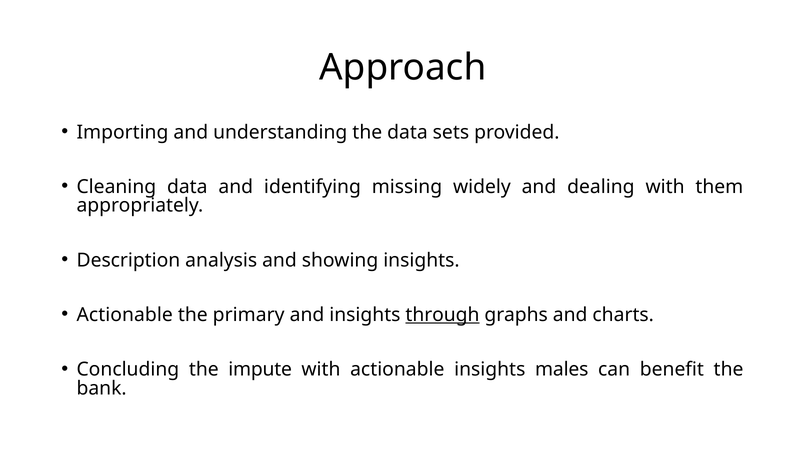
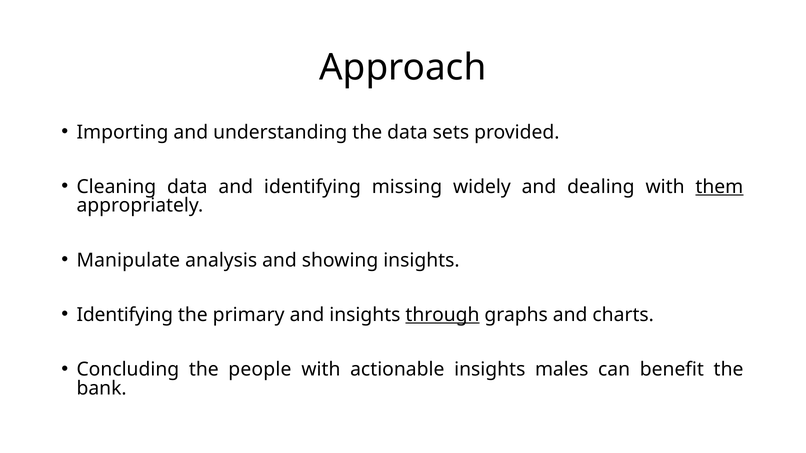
them underline: none -> present
Description: Description -> Manipulate
Actionable at (125, 315): Actionable -> Identifying
impute: impute -> people
